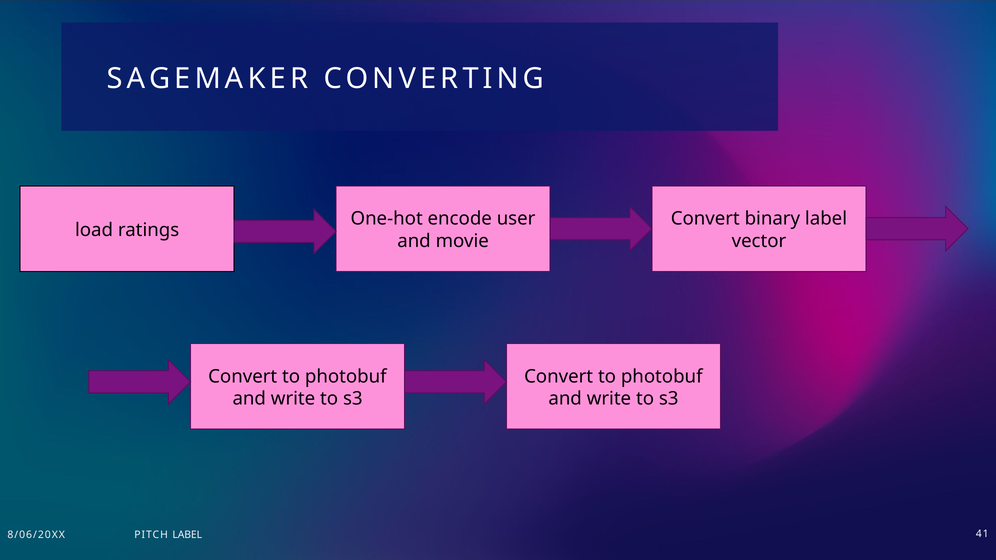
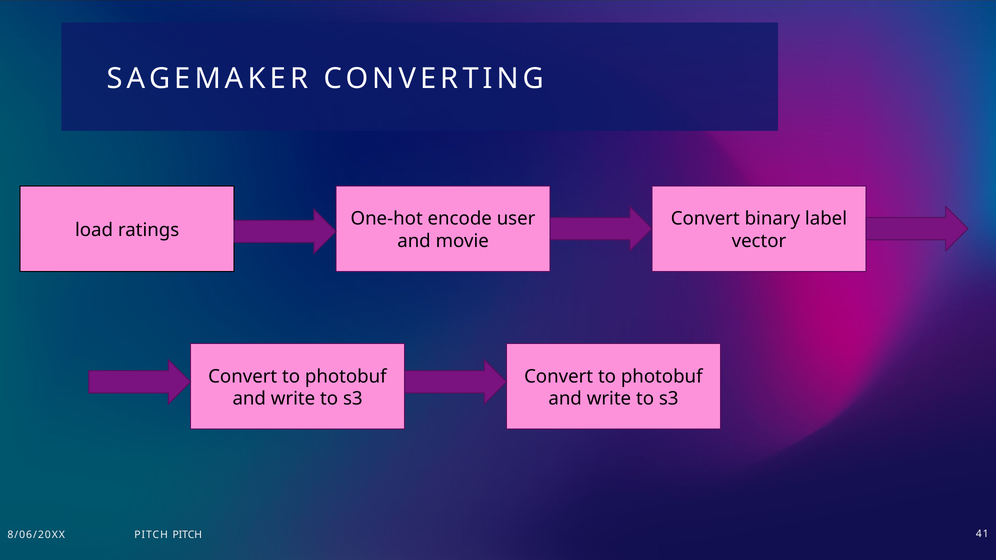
PITCH LABEL: LABEL -> PITCH
